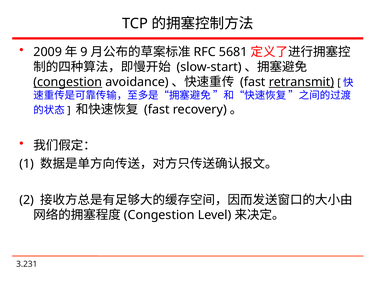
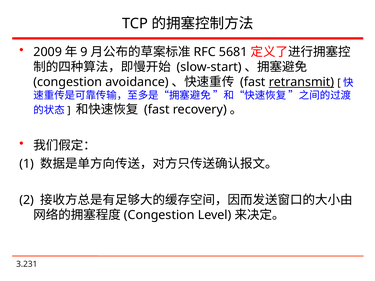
congestion at (68, 82) underline: present -> none
